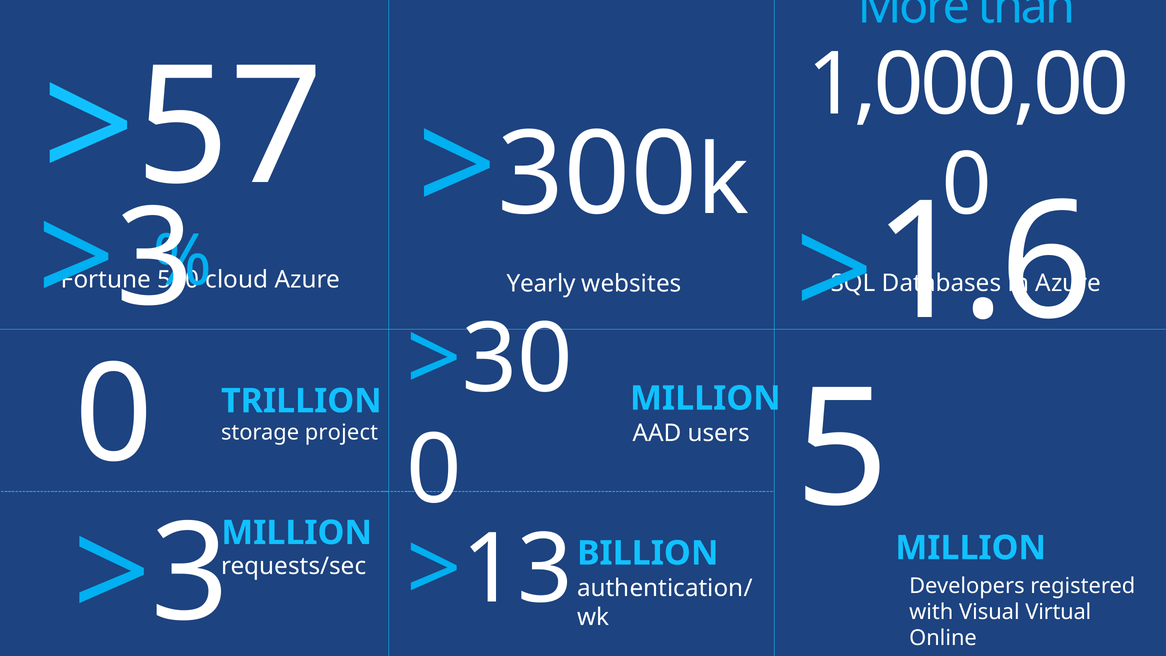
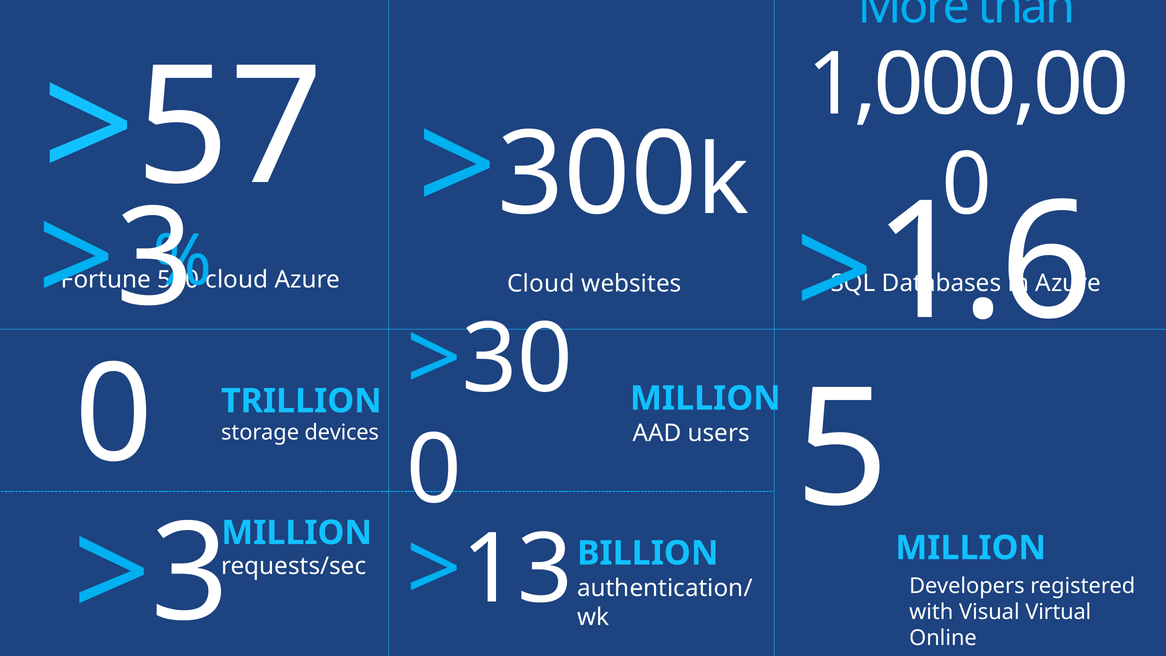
Yearly at (541, 284): Yearly -> Cloud
project: project -> devices
